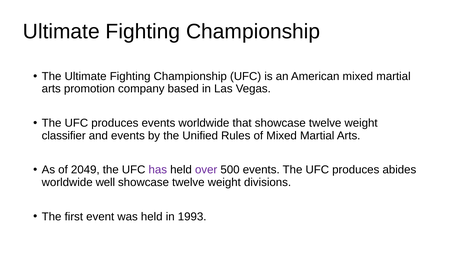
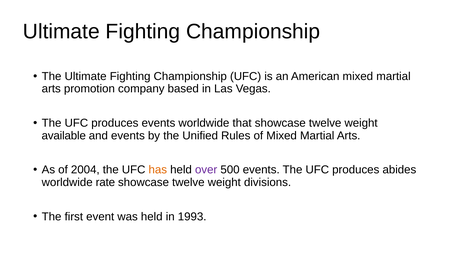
classifier: classifier -> available
2049: 2049 -> 2004
has colour: purple -> orange
well: well -> rate
